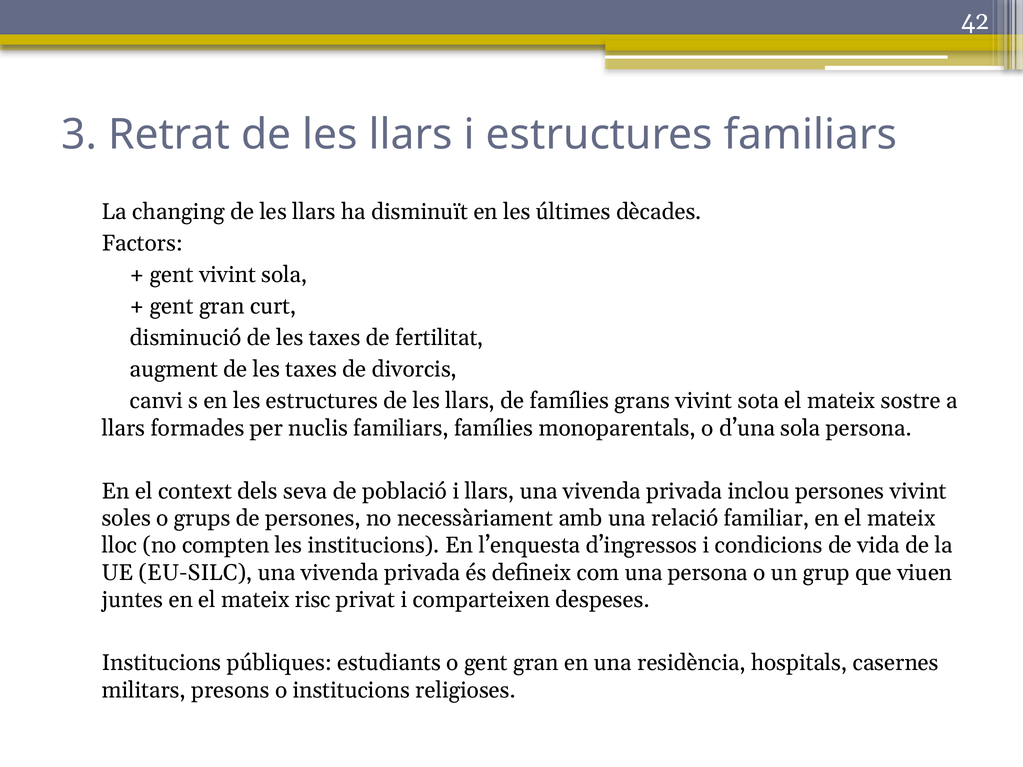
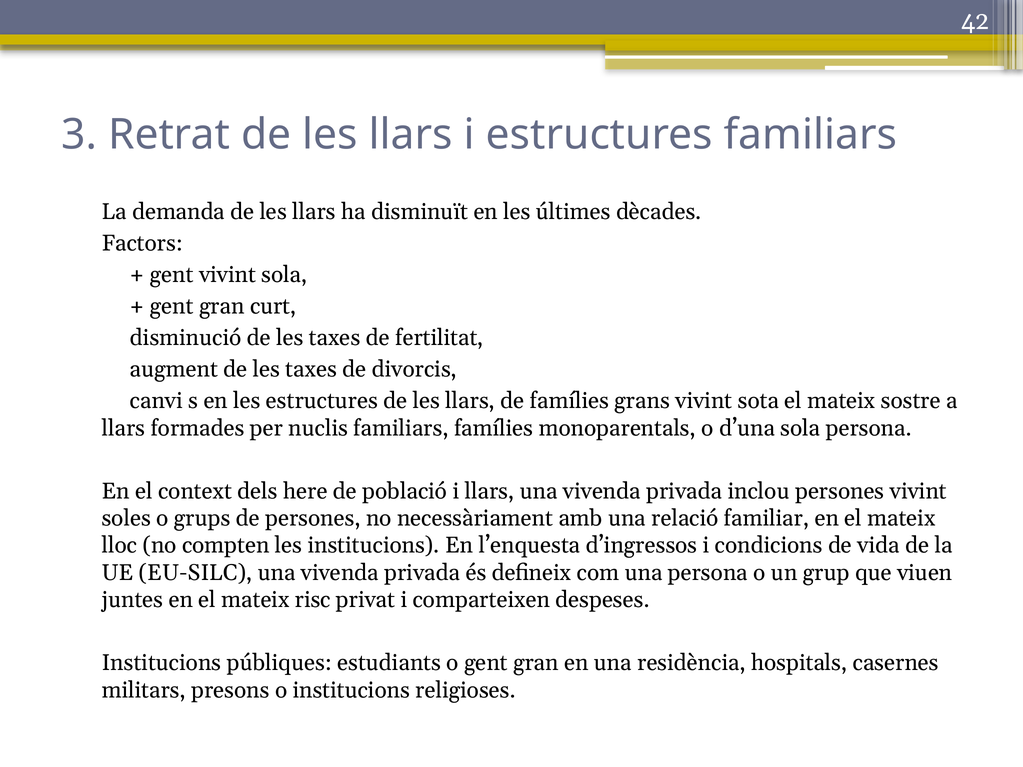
changing: changing -> demanda
seva: seva -> here
